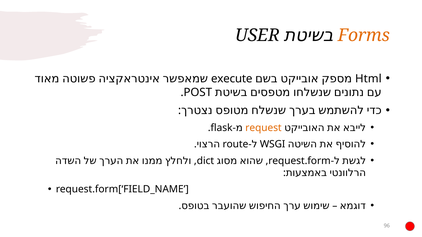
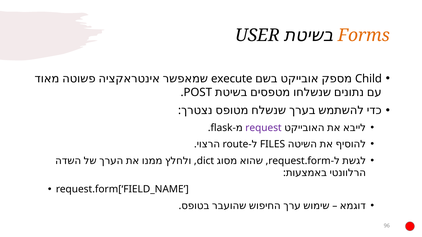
Html: Html -> Child
request colour: orange -> purple
WSGI: WSGI -> FILES
